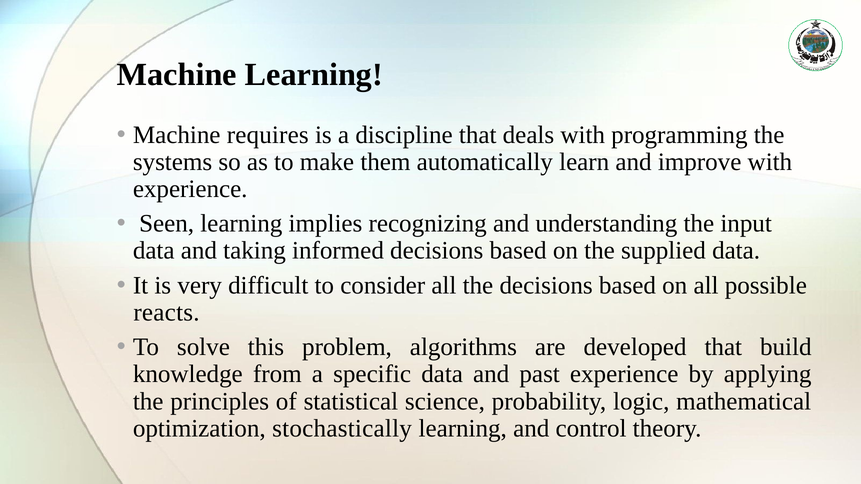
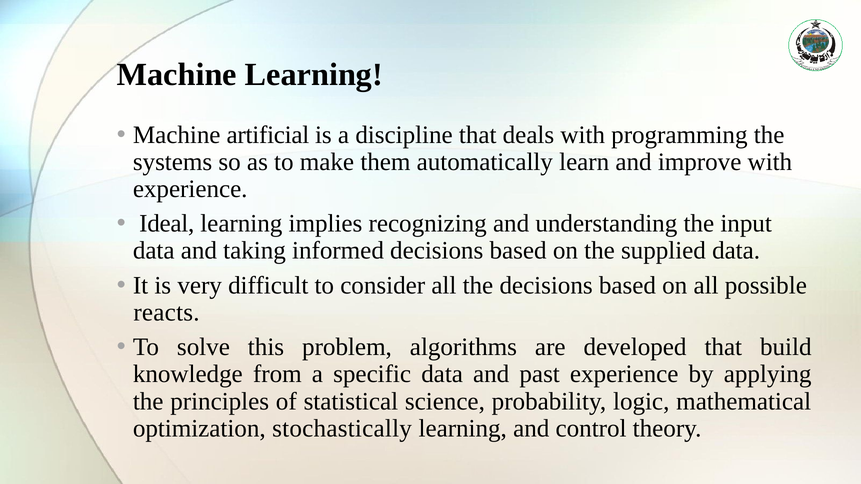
requires: requires -> artificial
Seen: Seen -> Ideal
